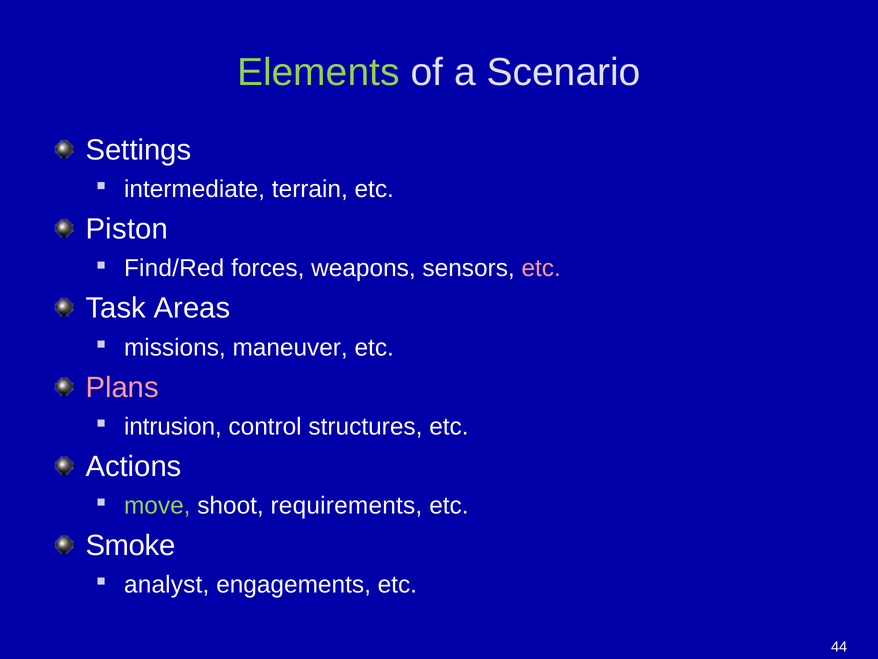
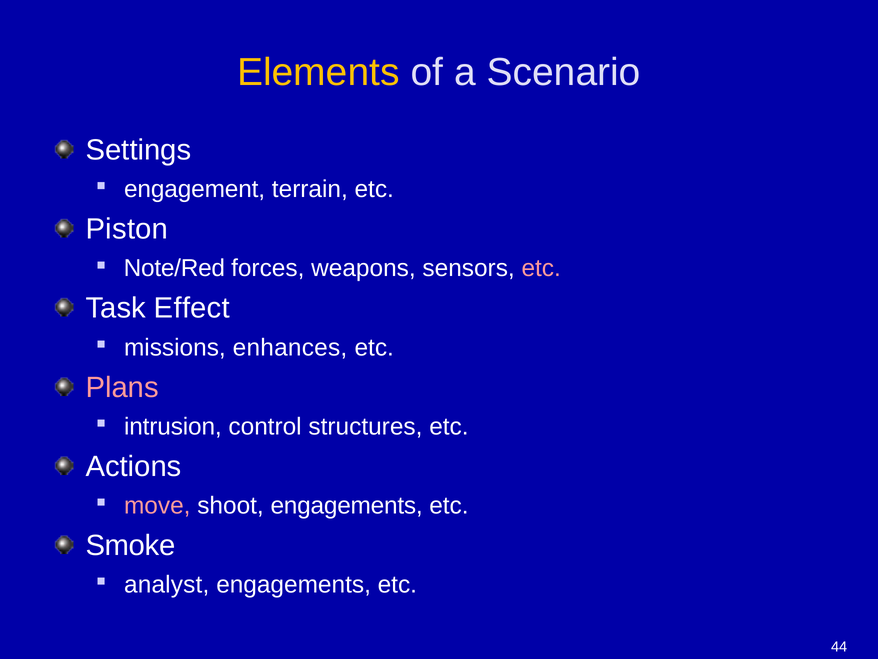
Elements colour: light green -> yellow
intermediate: intermediate -> engagement
Find/Red: Find/Red -> Note/Red
Areas: Areas -> Effect
maneuver: maneuver -> enhances
move colour: light green -> pink
shoot requirements: requirements -> engagements
